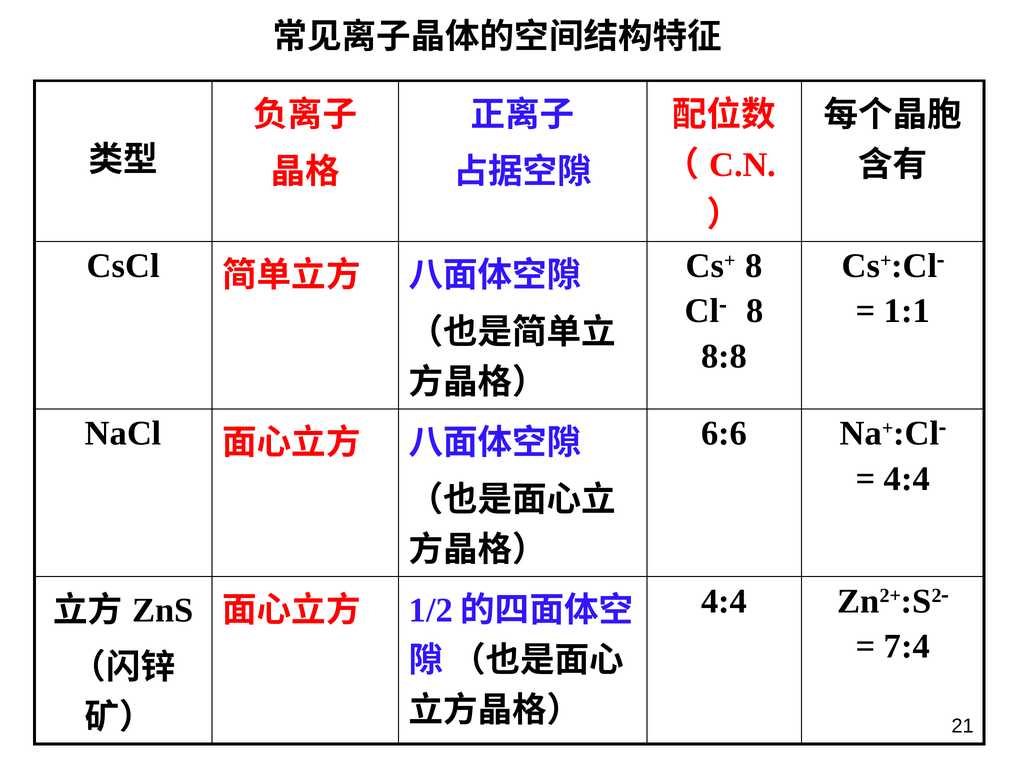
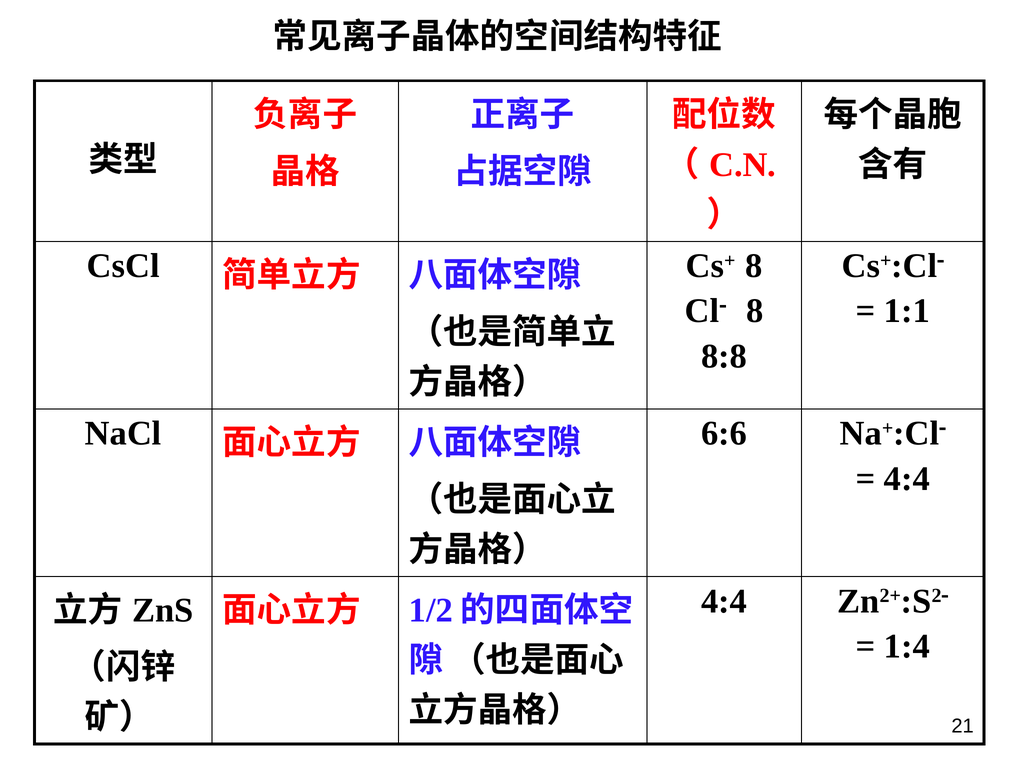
7:4: 7:4 -> 1:4
